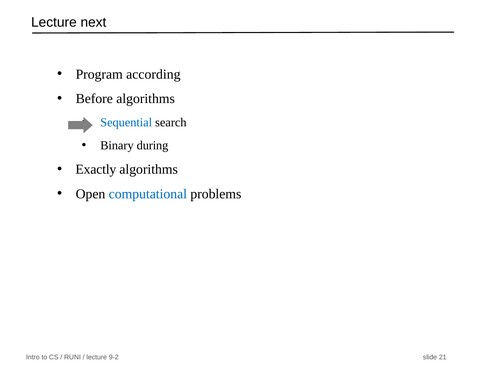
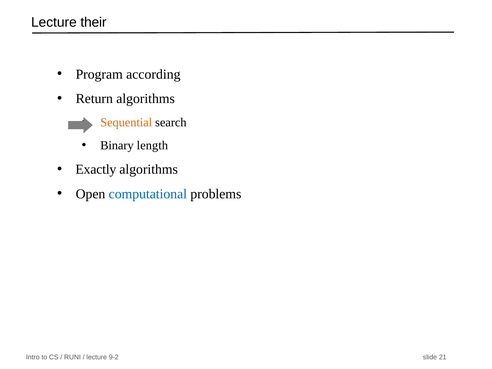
next: next -> their
Before: Before -> Return
Sequential colour: blue -> orange
during: during -> length
